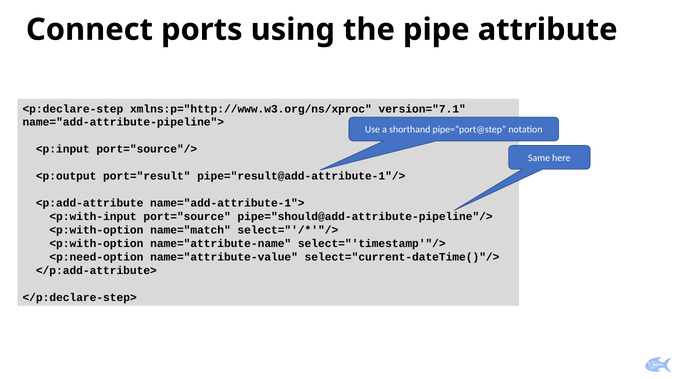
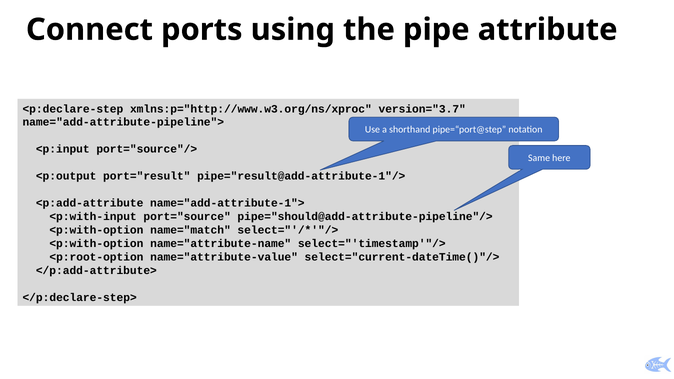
version="7.1: version="7.1 -> version="3.7
<p:need-option: <p:need-option -> <p:root-option
